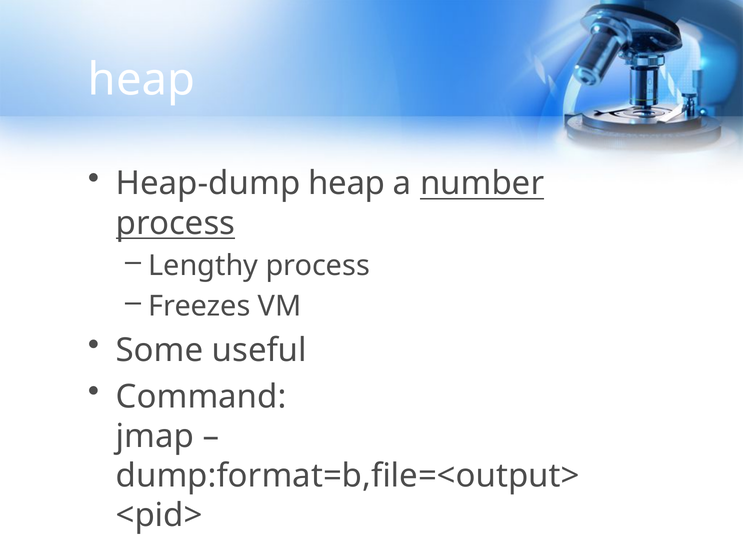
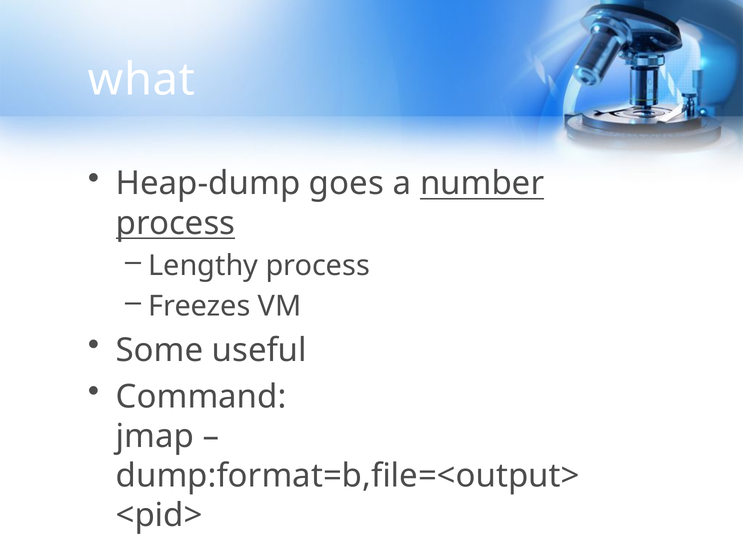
heap at (142, 80): heap -> what
Heap-dump heap: heap -> goes
